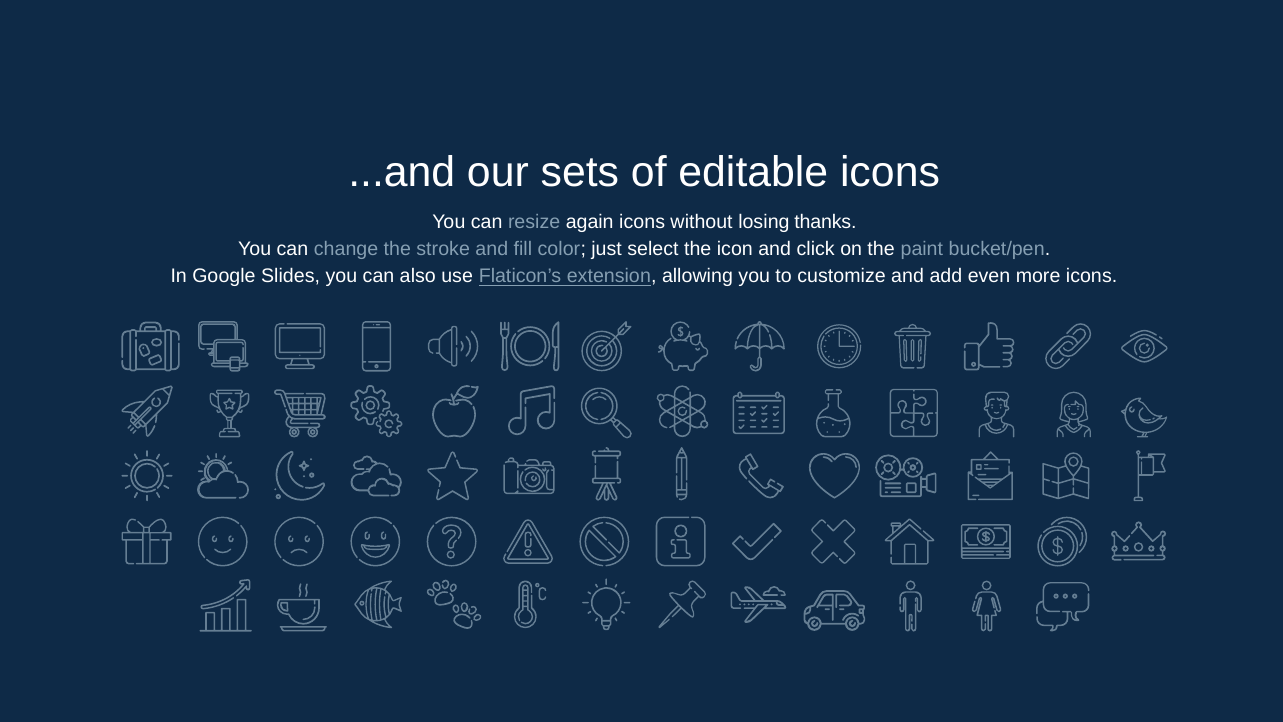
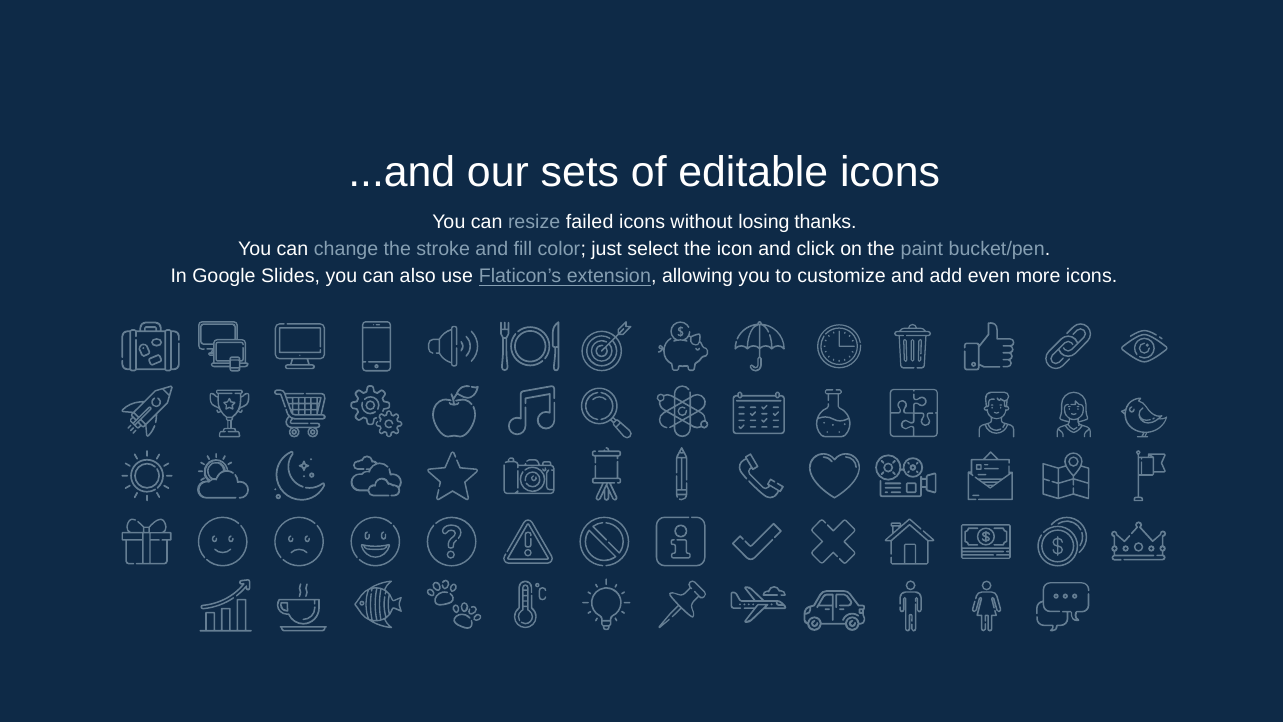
again: again -> failed
